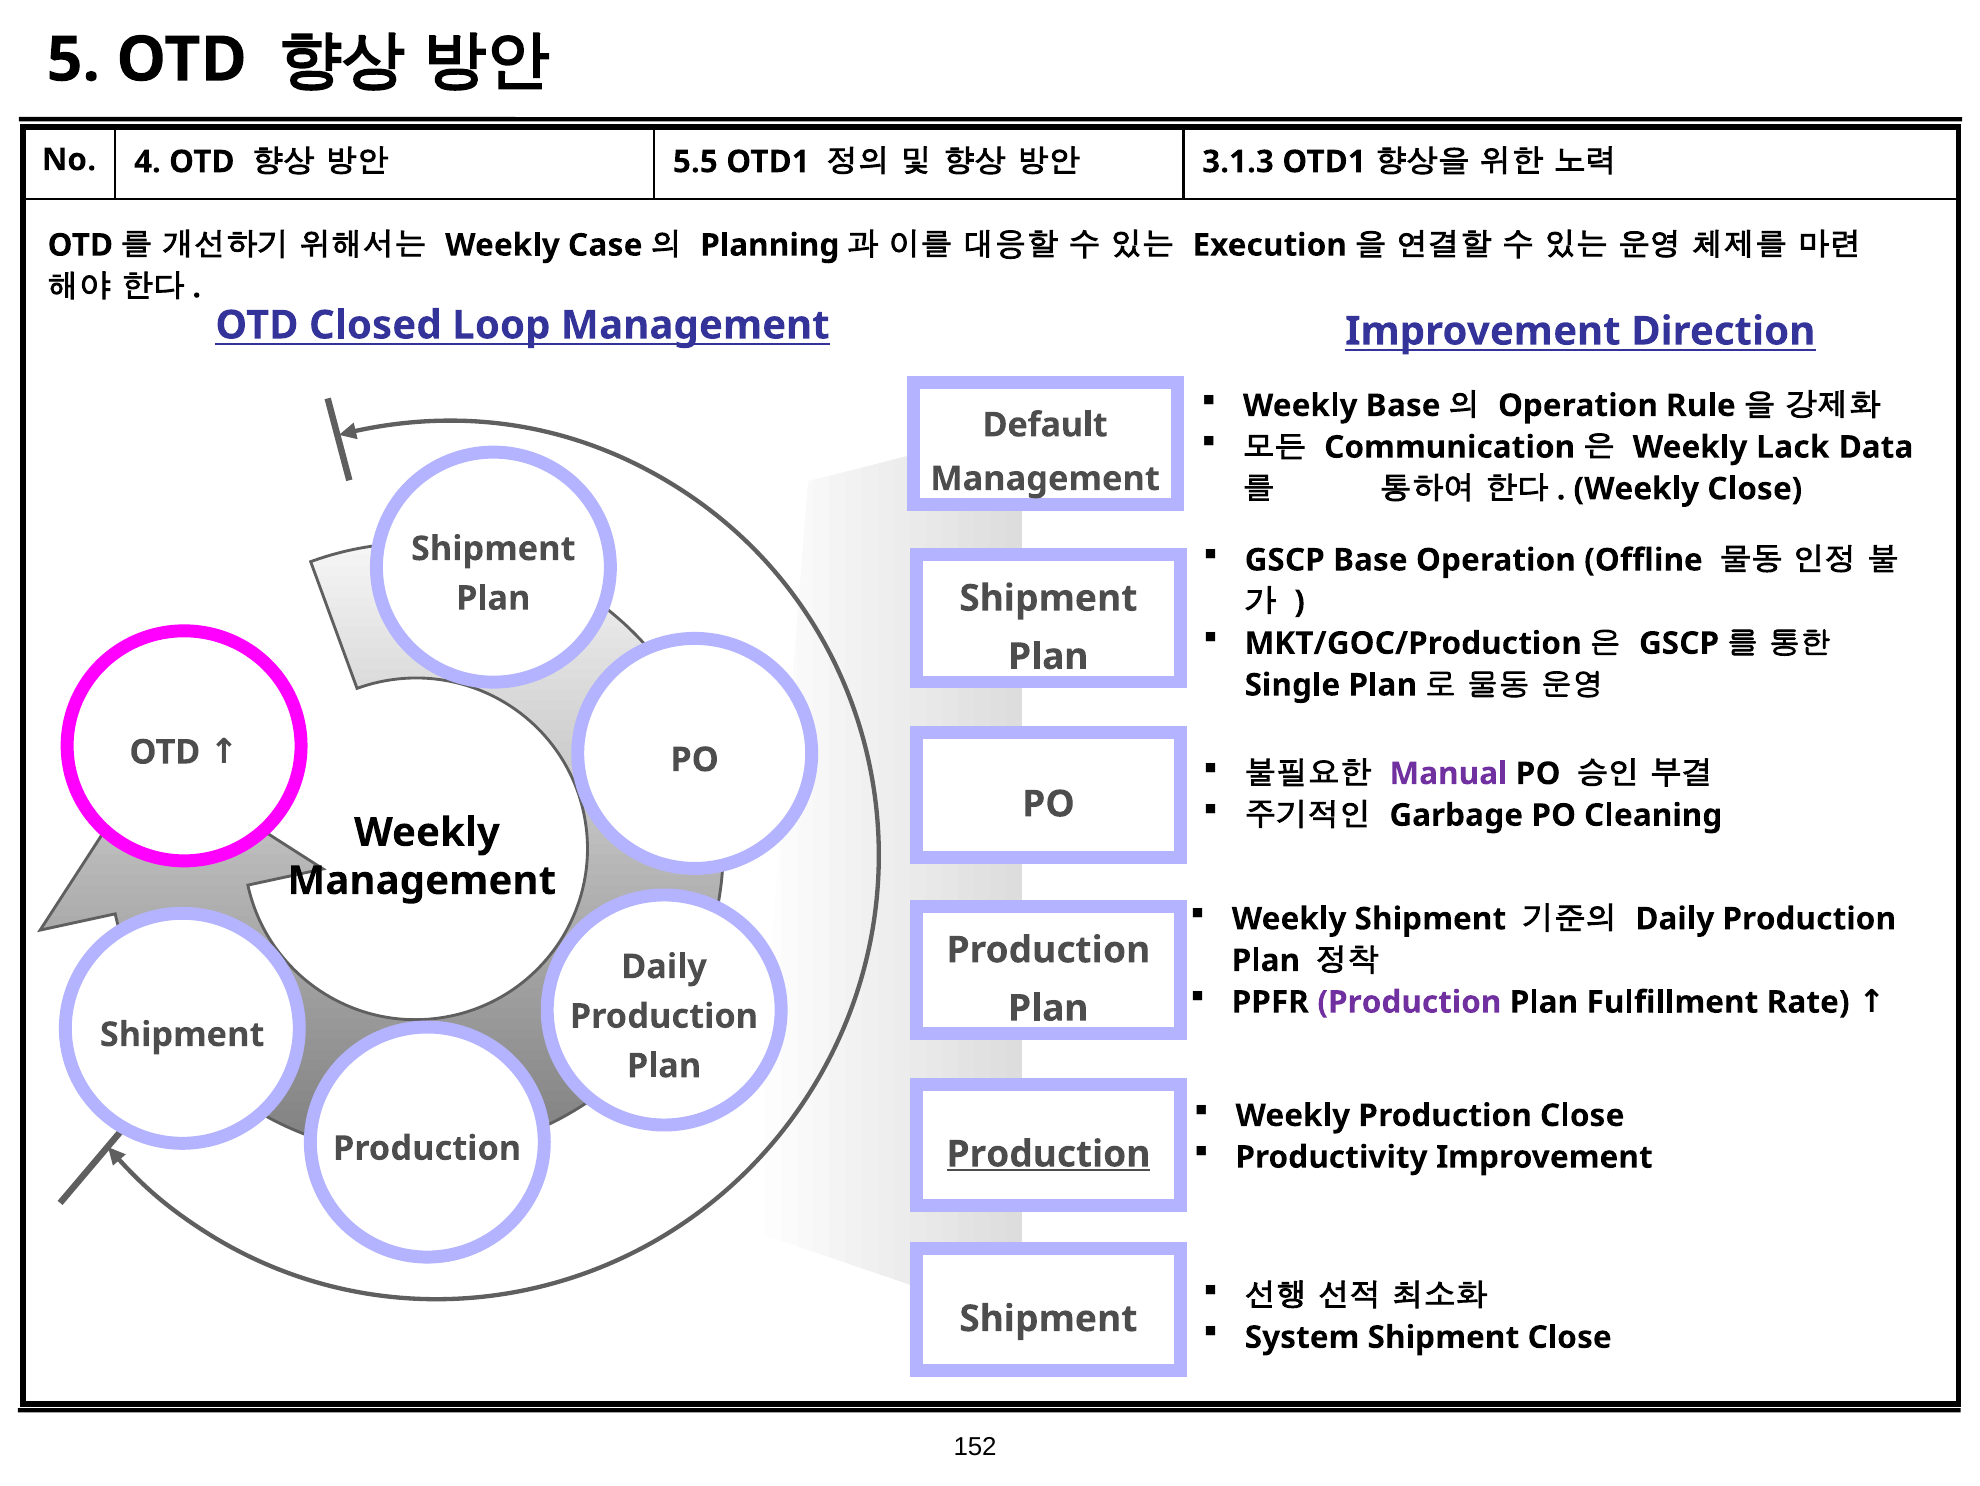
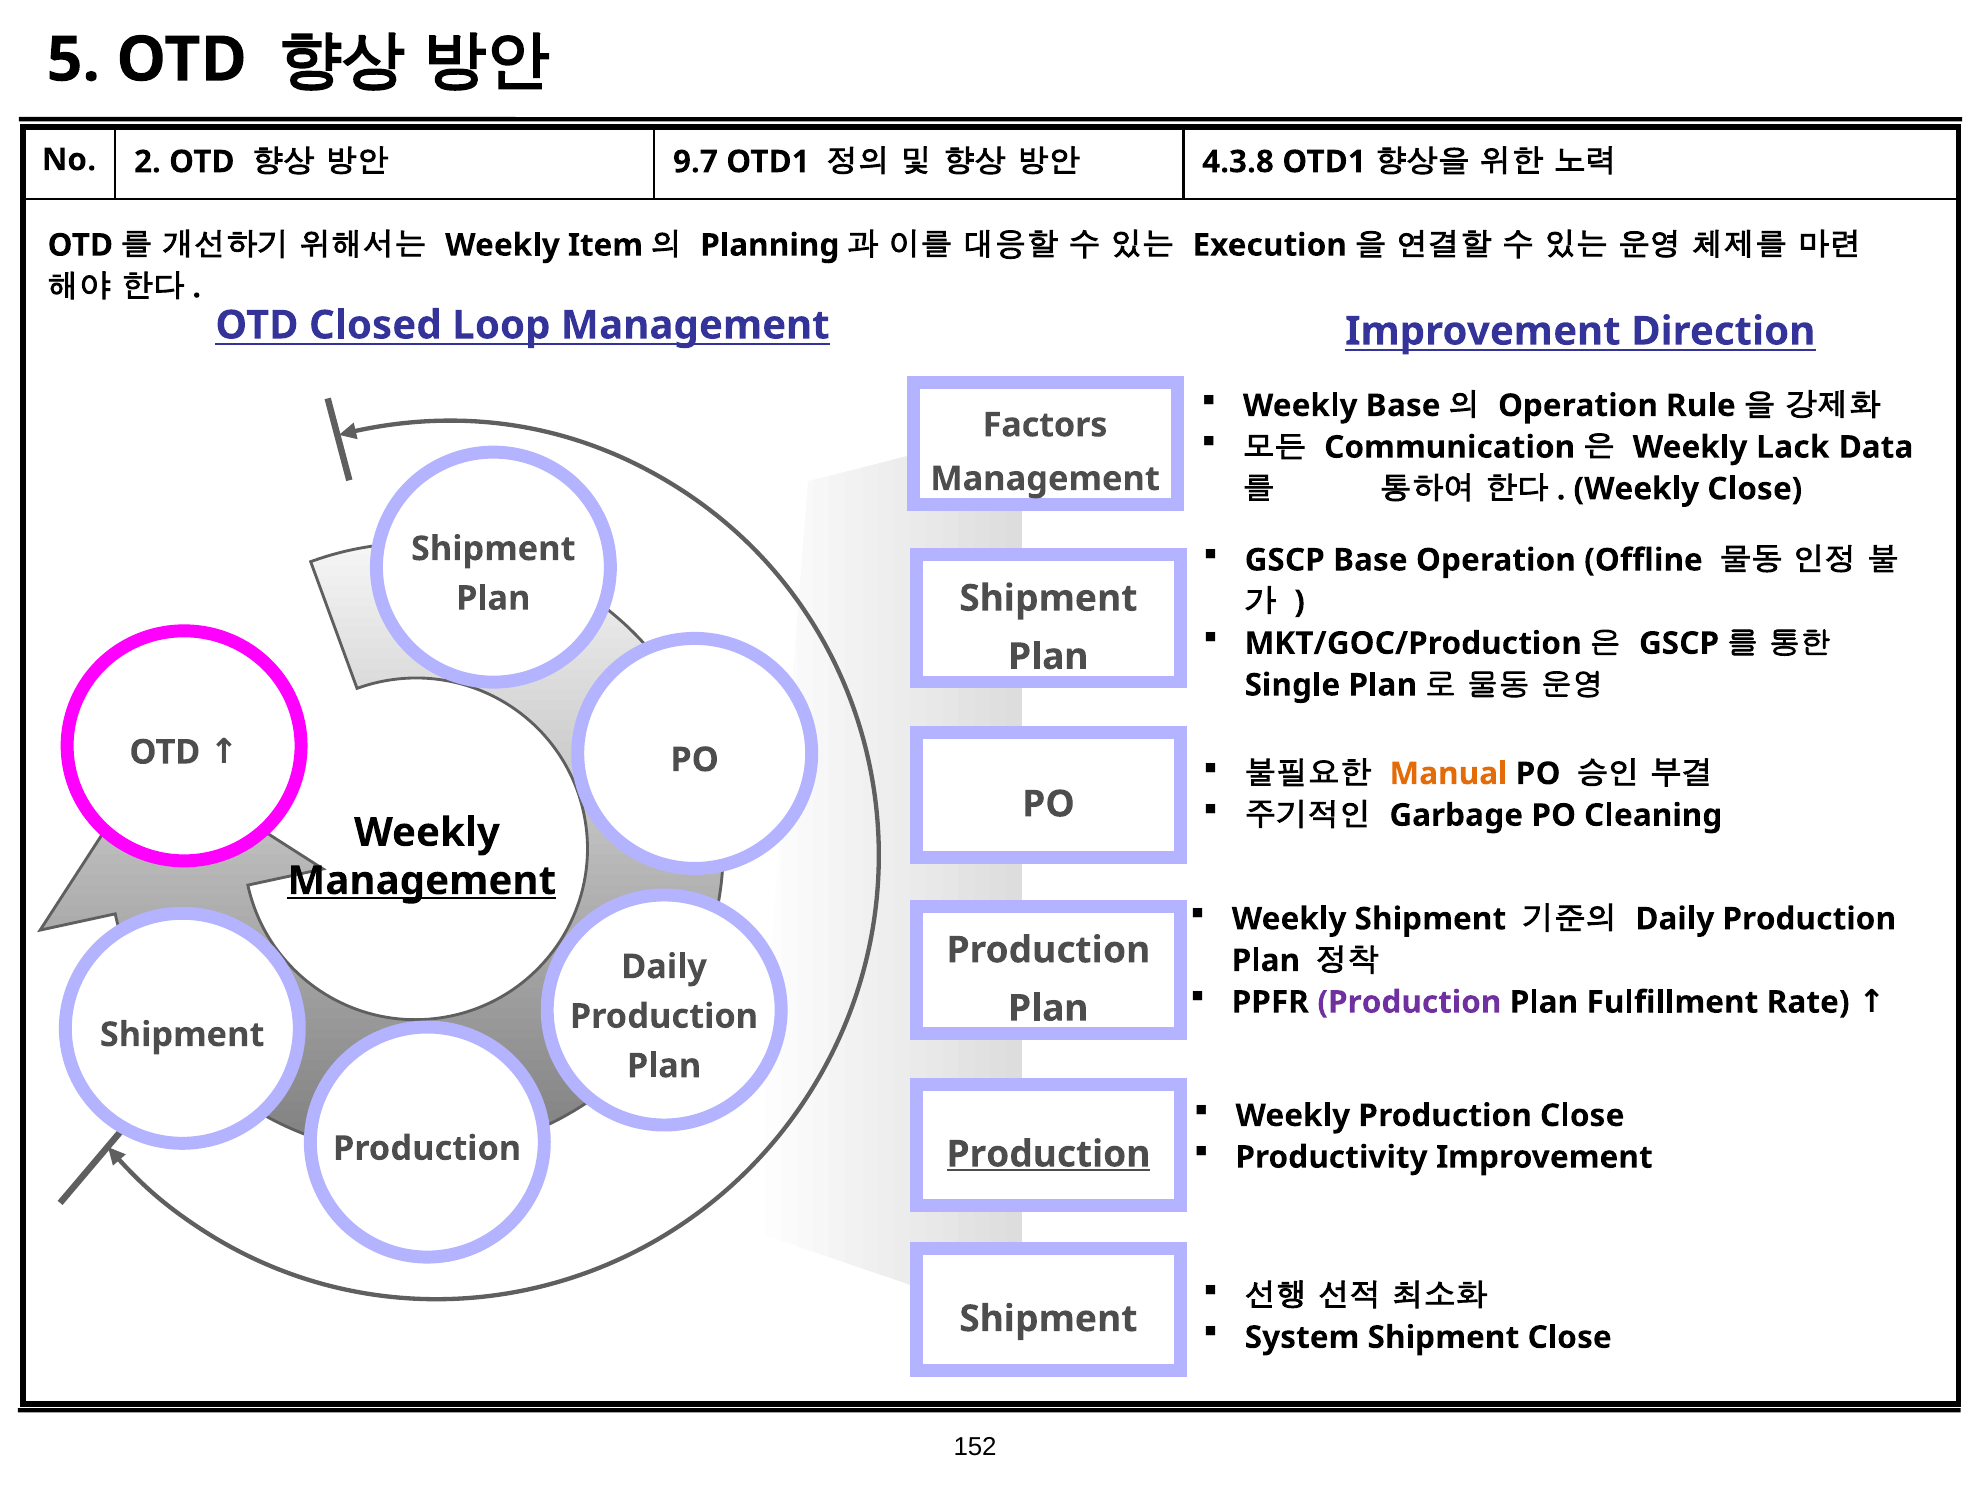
4: 4 -> 2
5.5: 5.5 -> 9.7
3.1.3: 3.1.3 -> 4.3.8
Case: Case -> Item
Default: Default -> Factors
Manual colour: purple -> orange
Management at (422, 881) underline: none -> present
